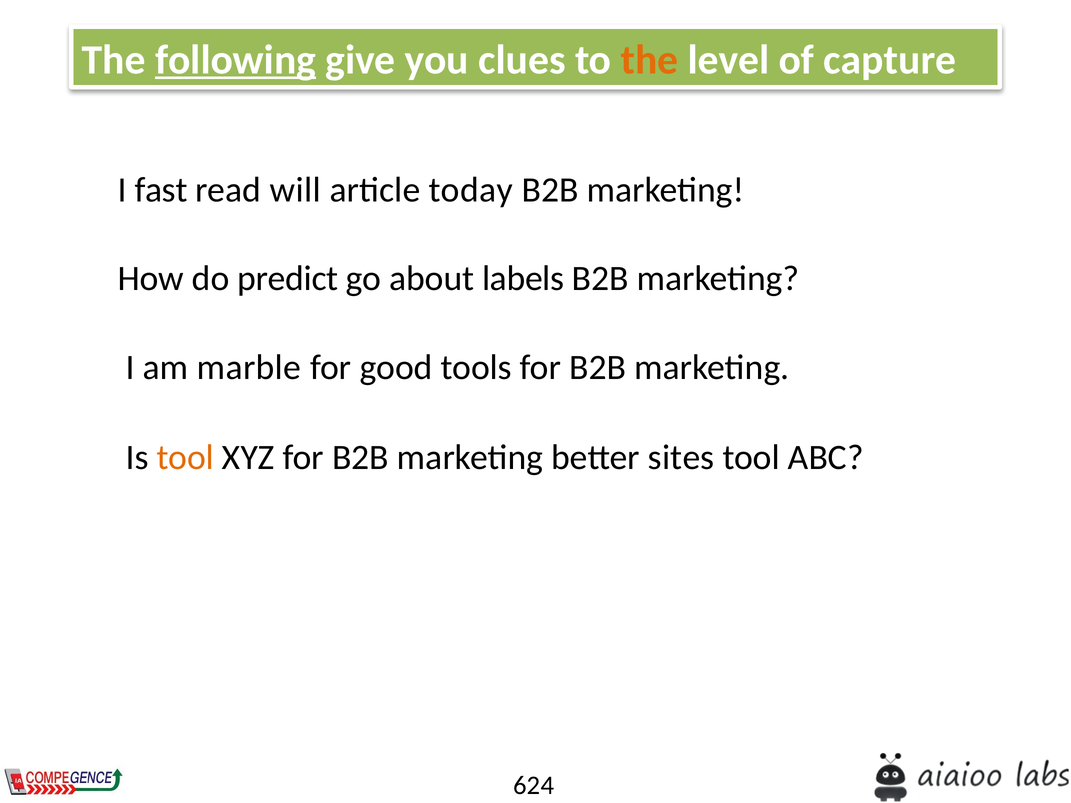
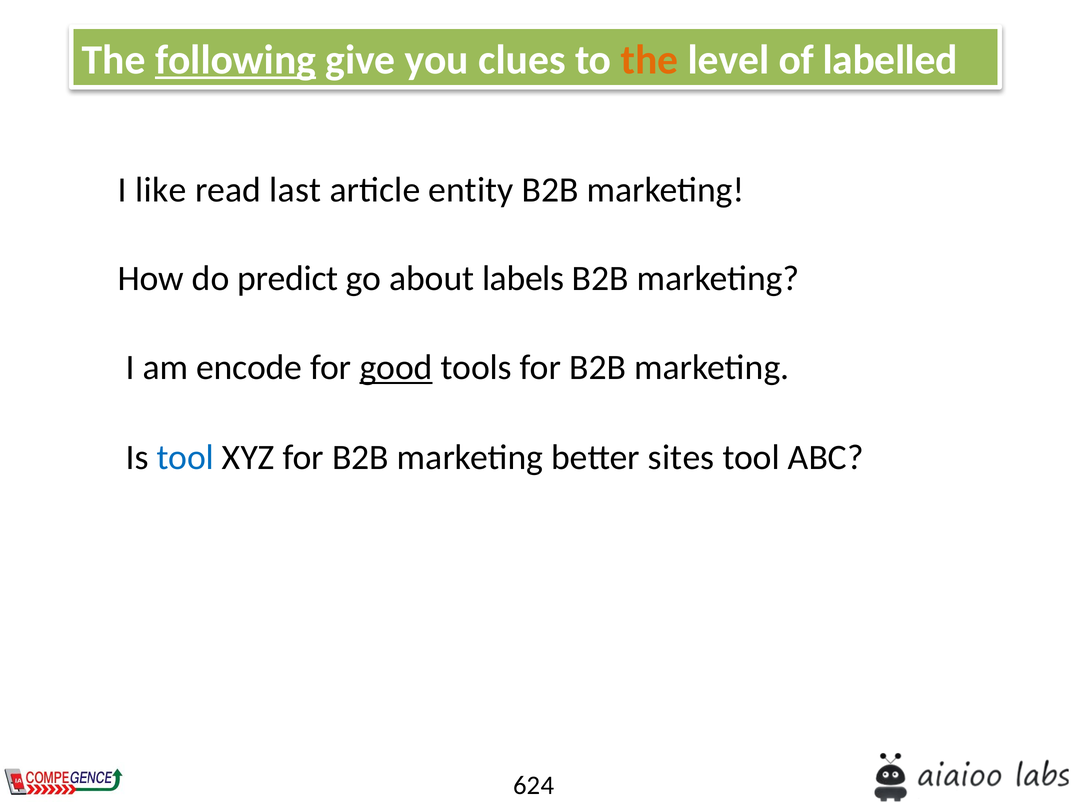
capture: capture -> labelled
fast: fast -> like
will: will -> last
today: today -> entity
marble: marble -> encode
good underline: none -> present
tool at (185, 458) colour: orange -> blue
